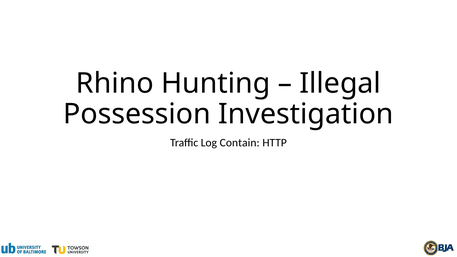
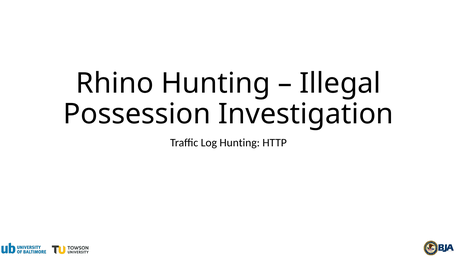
Log Contain: Contain -> Hunting
